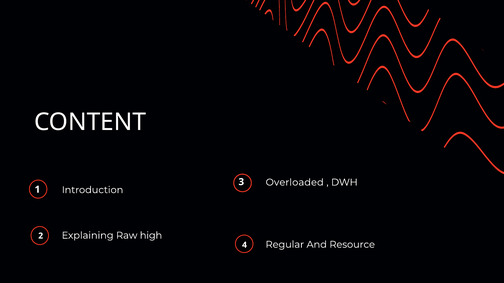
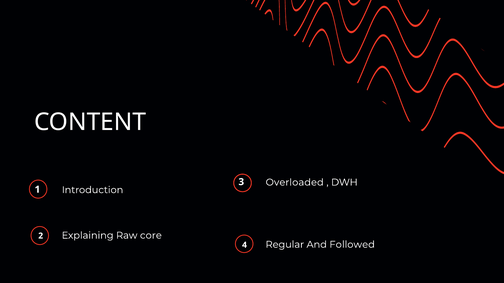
high: high -> core
Resource: Resource -> Followed
